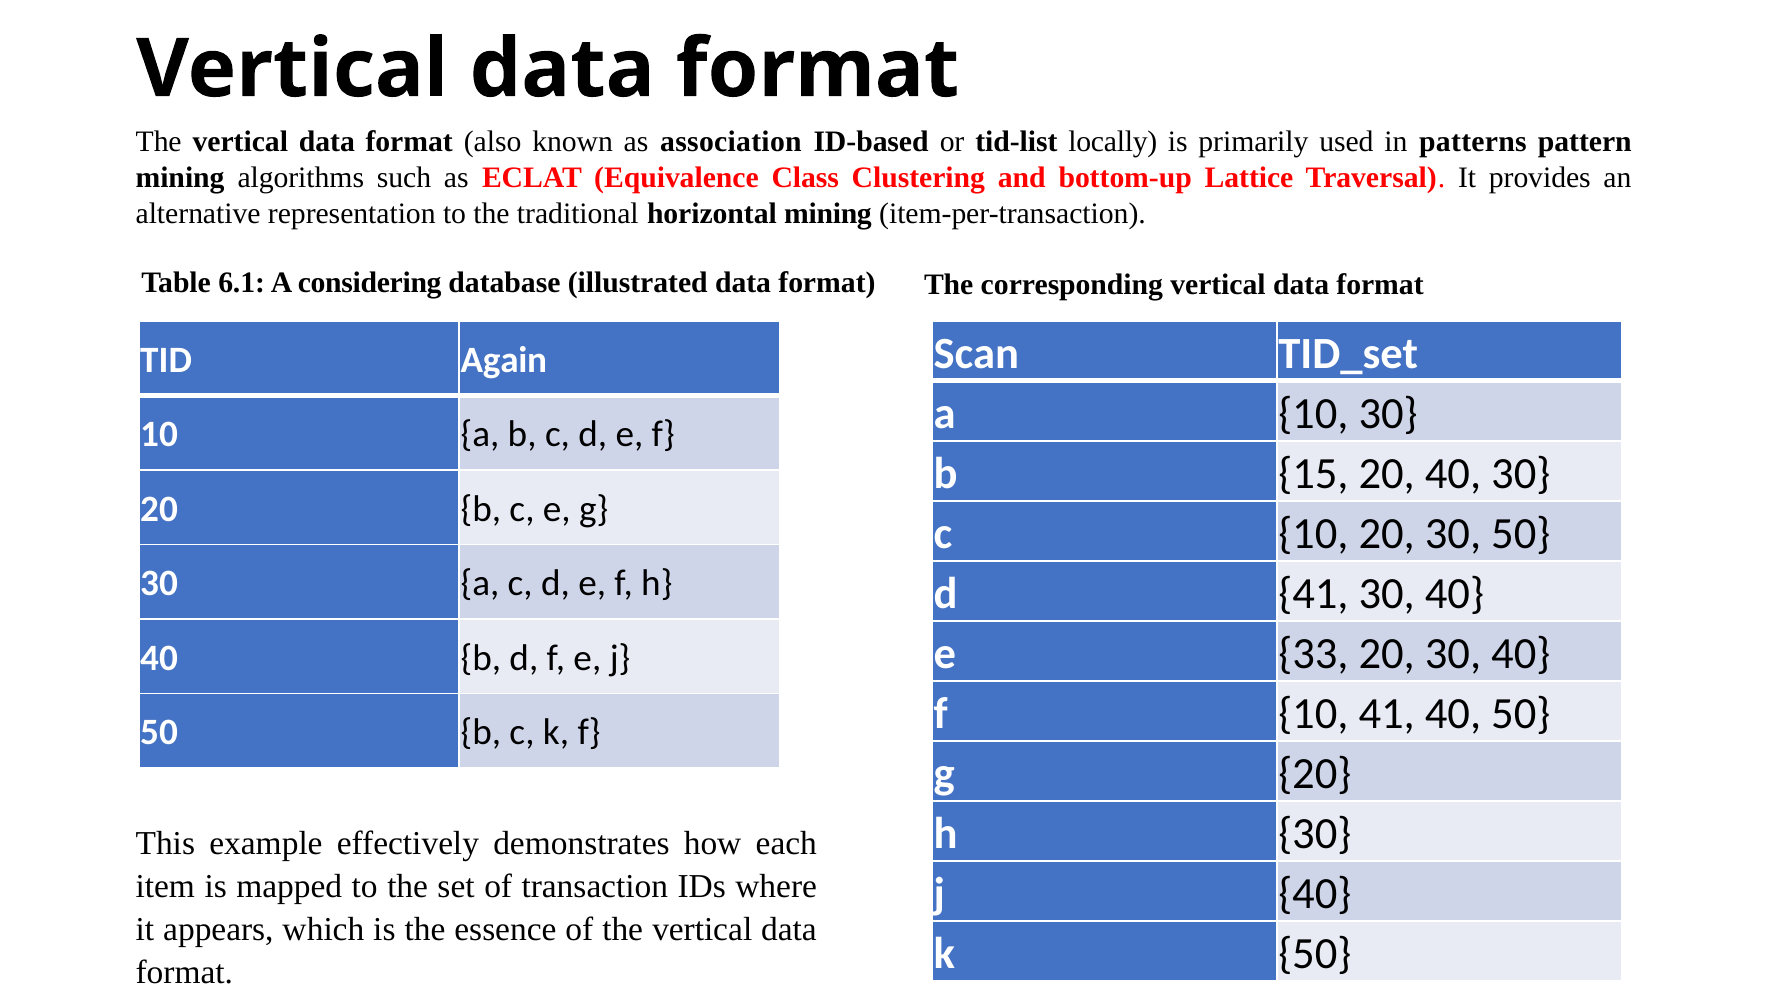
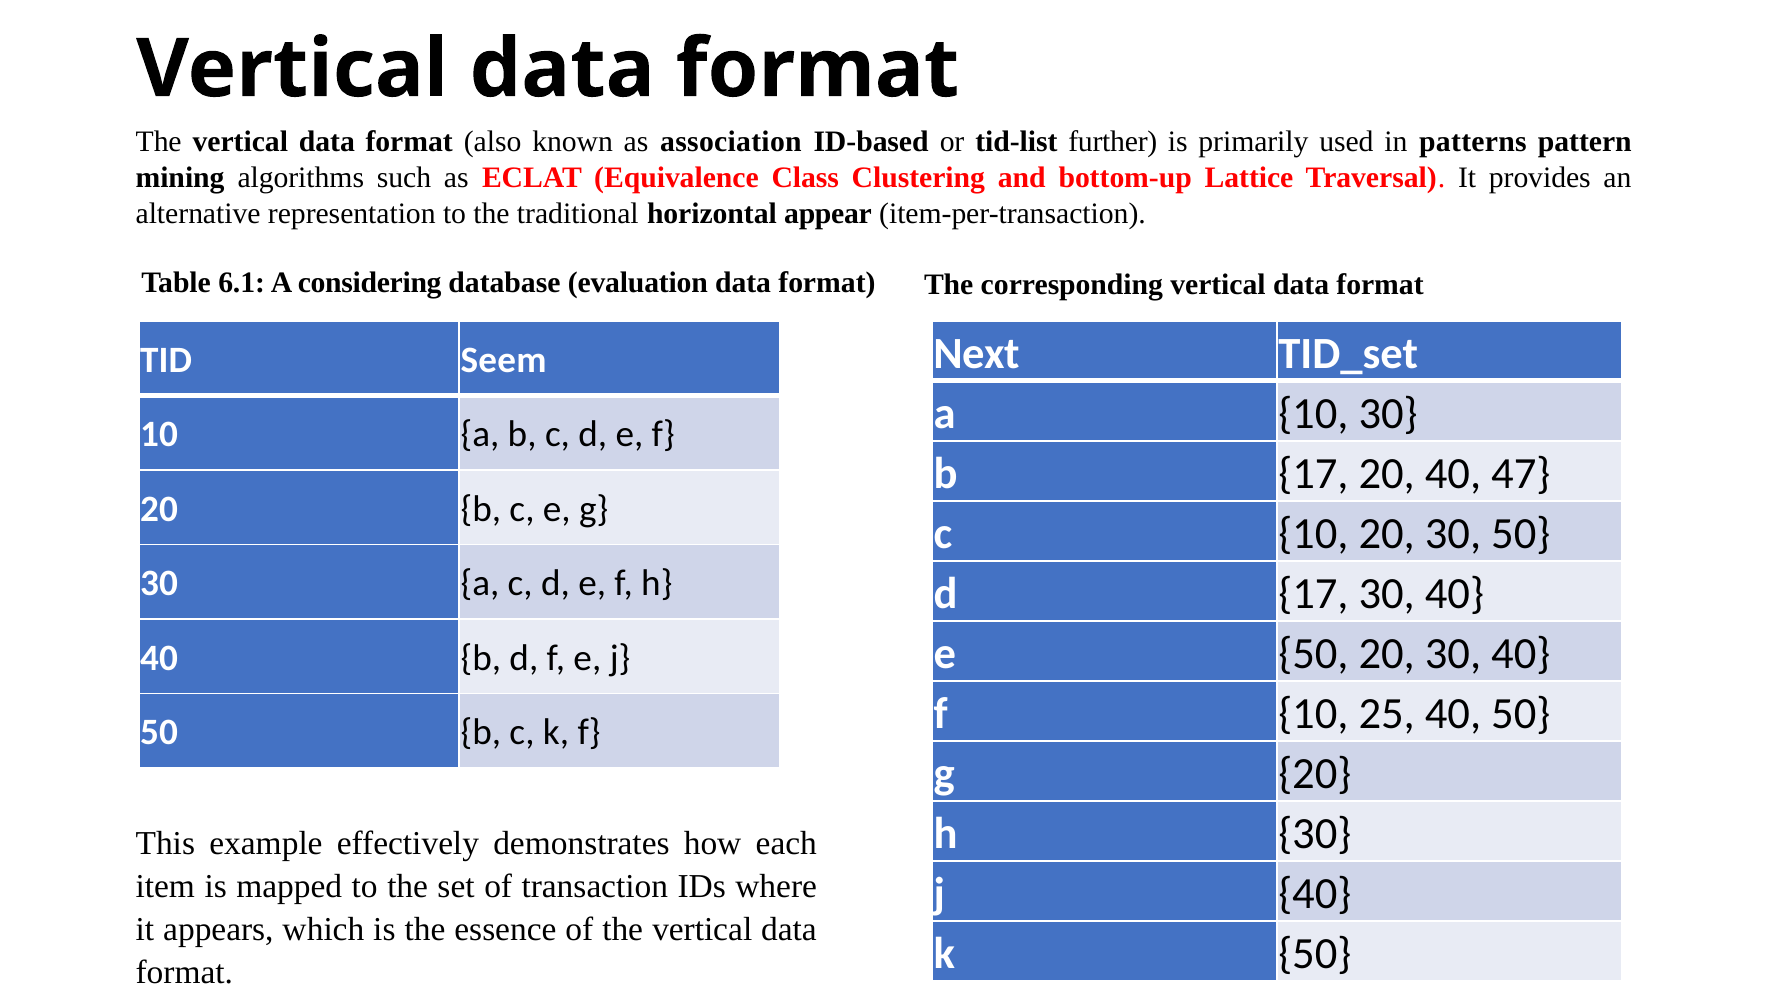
locally: locally -> further
horizontal mining: mining -> appear
illustrated: illustrated -> evaluation
Scan: Scan -> Next
Again: Again -> Seem
b 15: 15 -> 17
40 30: 30 -> 47
d 41: 41 -> 17
e 33: 33 -> 50
10 41: 41 -> 25
